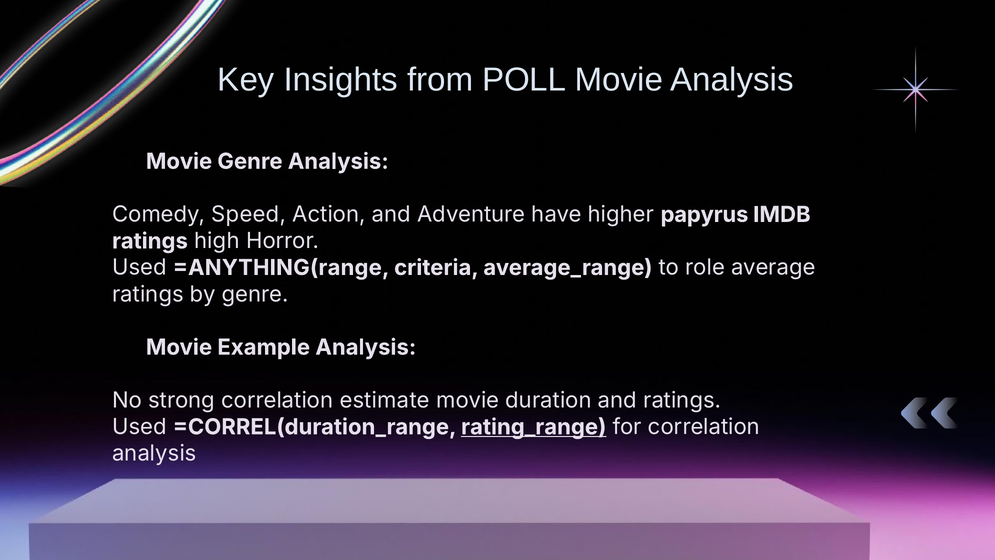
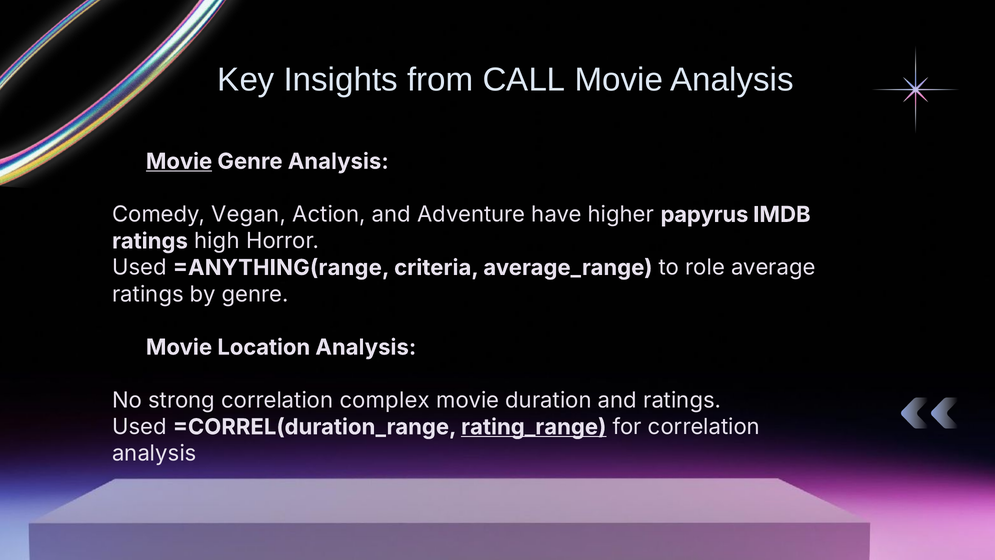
POLL: POLL -> CALL
Movie at (179, 161) underline: none -> present
Speed: Speed -> Vegan
Example: Example -> Location
estimate: estimate -> complex
